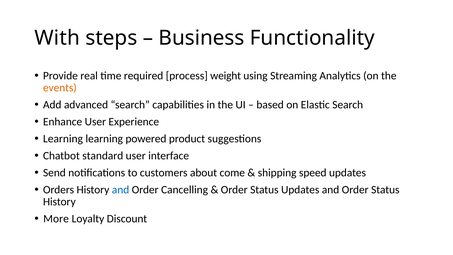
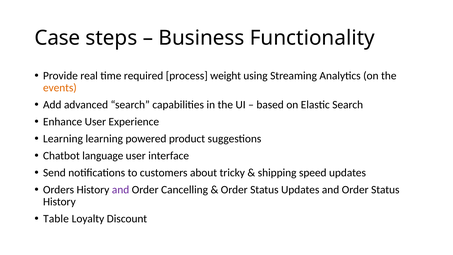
With: With -> Case
standard: standard -> language
come: come -> tricky
and at (121, 189) colour: blue -> purple
More: More -> Table
